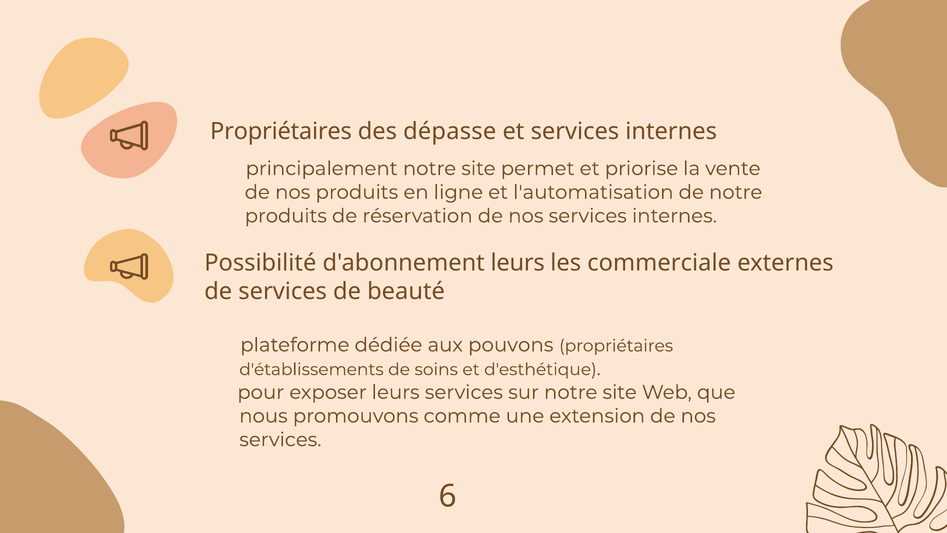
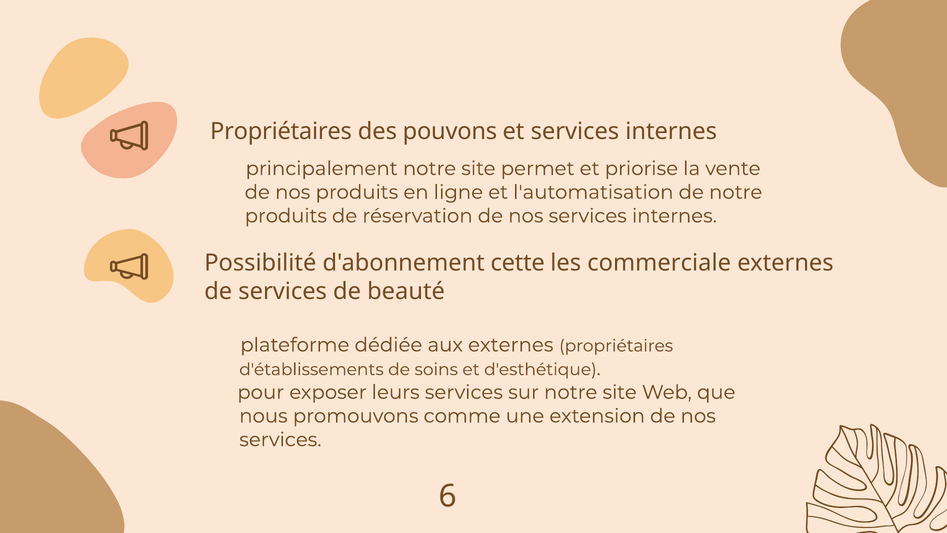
dépasse: dépasse -> pouvons
d'abonnement leurs: leurs -> cette
aux pouvons: pouvons -> externes
